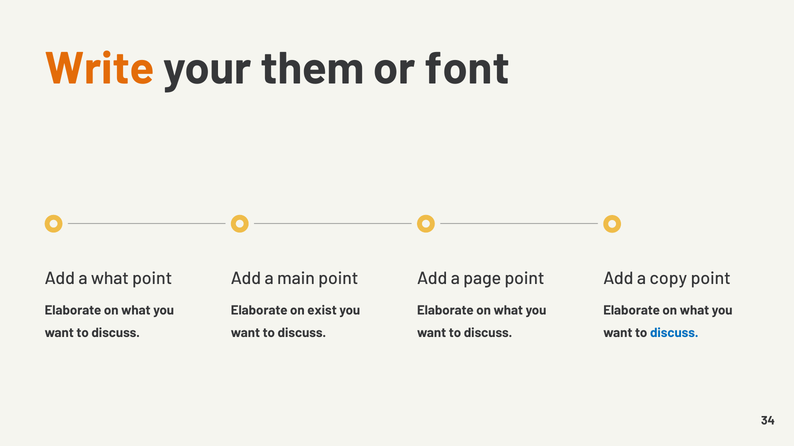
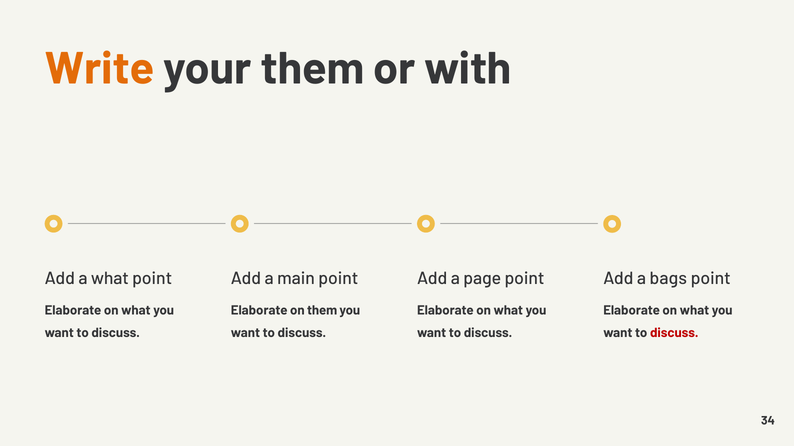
font: font -> with
copy: copy -> bags
on exist: exist -> them
discuss at (674, 333) colour: blue -> red
